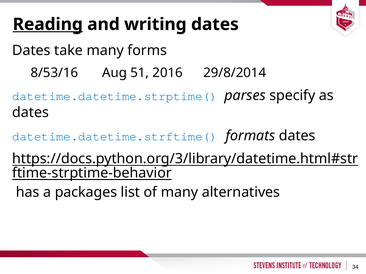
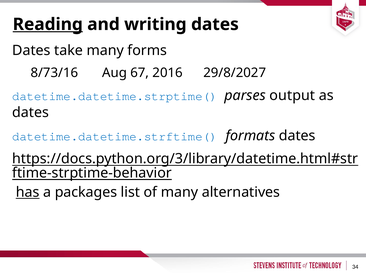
8/53/16: 8/53/16 -> 8/73/16
51: 51 -> 67
29/8/2014: 29/8/2014 -> 29/8/2027
specify: specify -> output
has underline: none -> present
